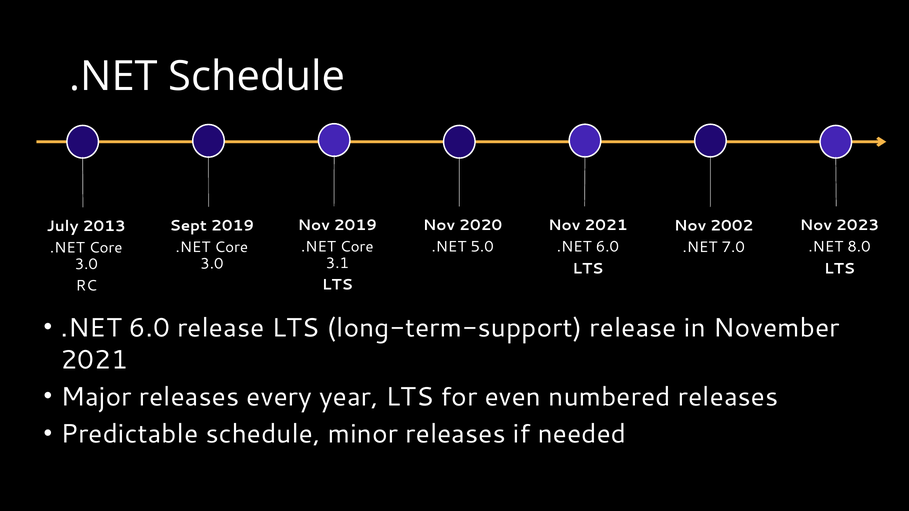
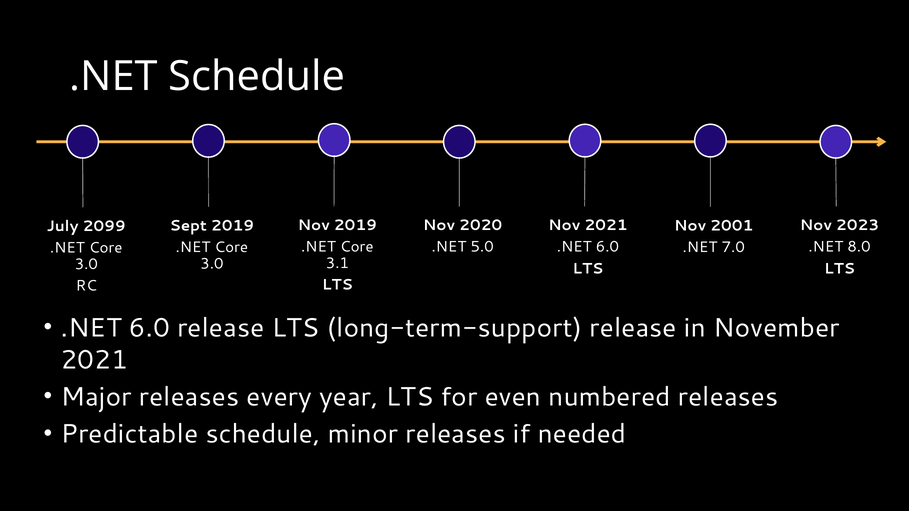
2002: 2002 -> 2001
2013: 2013 -> 2099
